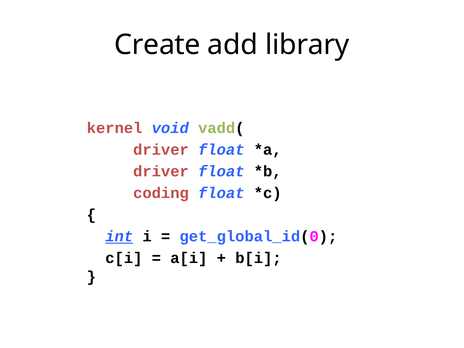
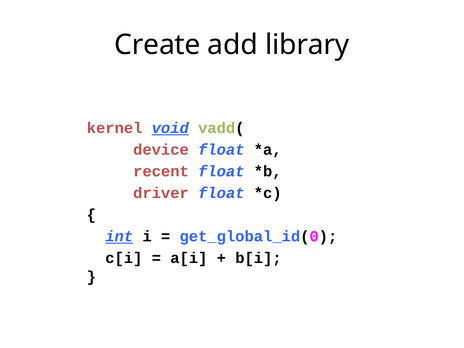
void underline: none -> present
driver at (161, 150): driver -> device
driver at (161, 171): driver -> recent
coding: coding -> driver
